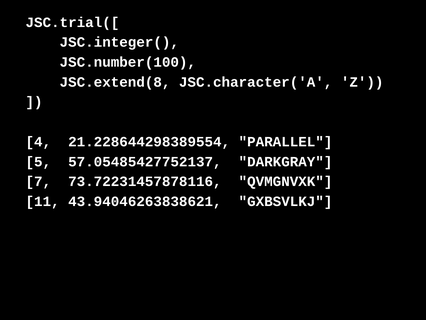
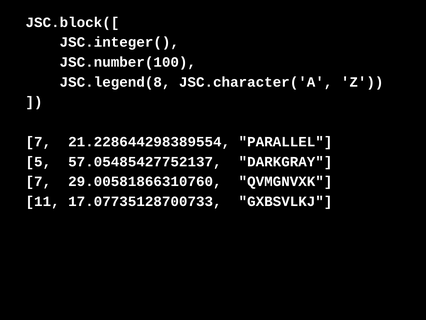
JSC.trial([: JSC.trial([ -> JSC.block([
JSC.extend(8: JSC.extend(8 -> JSC.legend(8
4 at (38, 142): 4 -> 7
73.72231457878116: 73.72231457878116 -> 29.00581866310760
43.94046263838621: 43.94046263838621 -> 17.07735128700733
